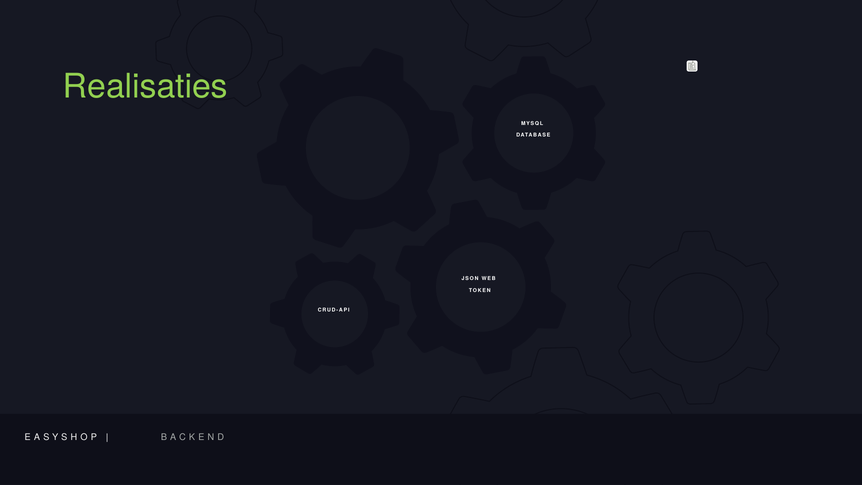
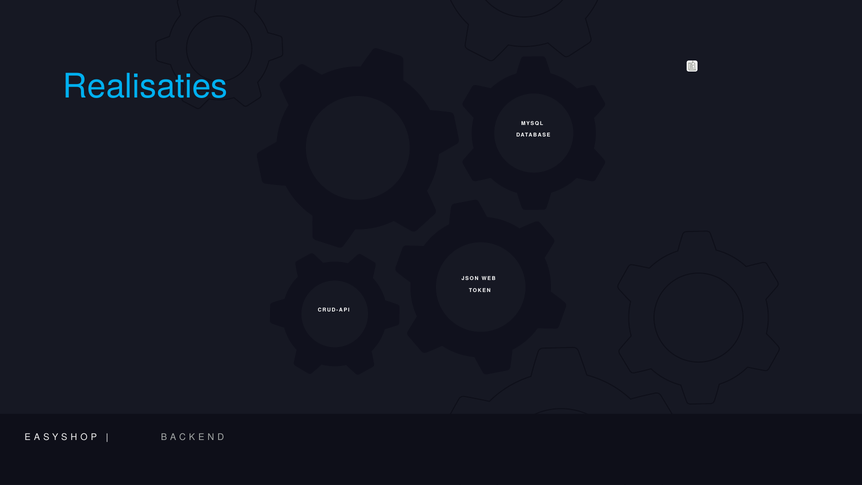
Realisaties colour: light green -> light blue
